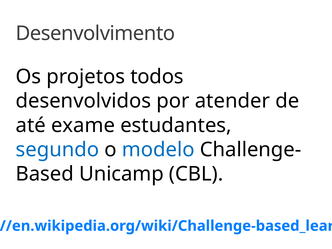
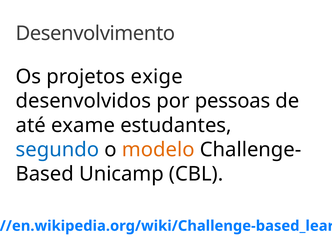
todos: todos -> exige
atender: atender -> pessoas
modelo colour: blue -> orange
